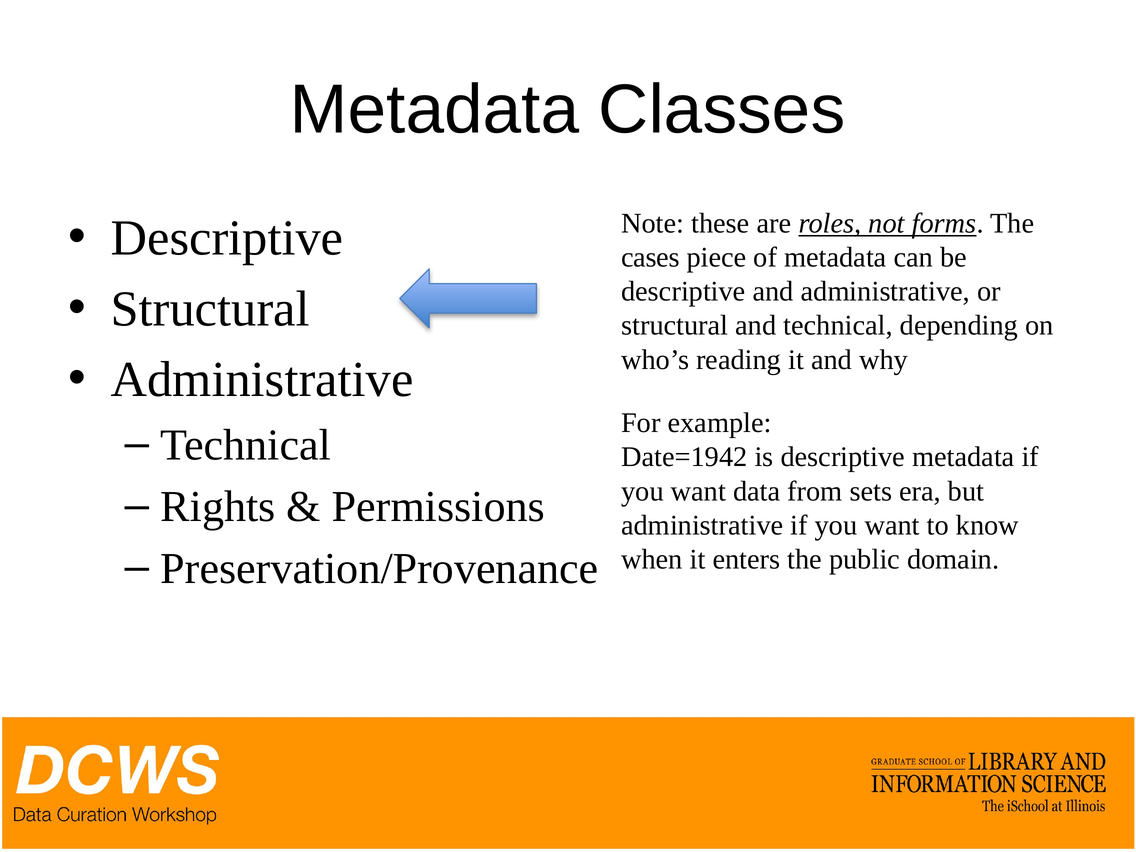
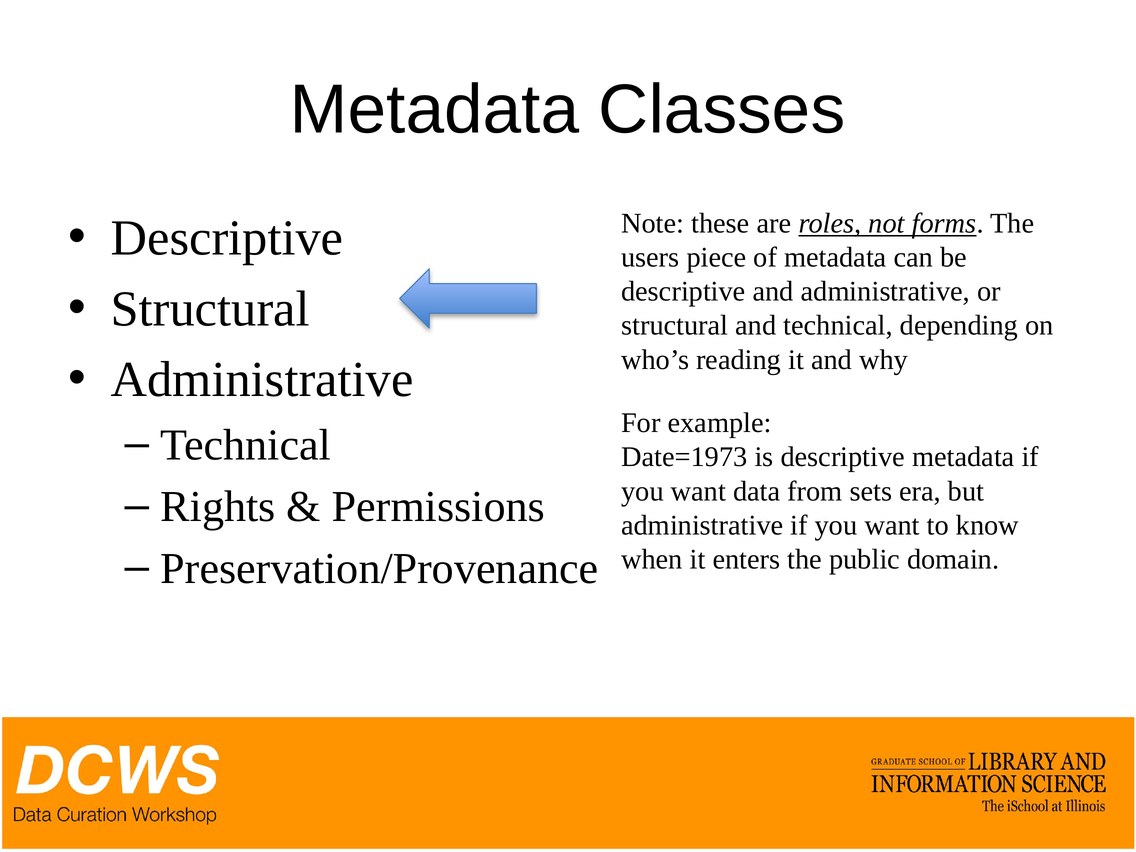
cases: cases -> users
Date=1942: Date=1942 -> Date=1973
